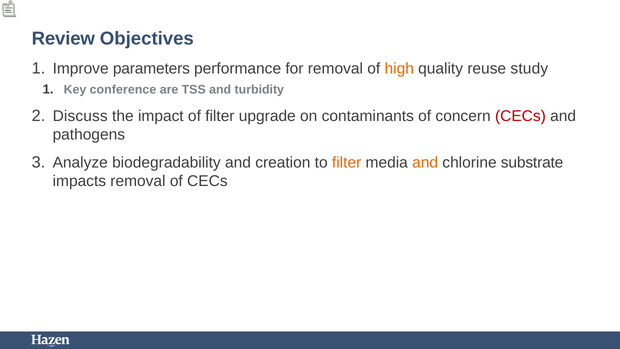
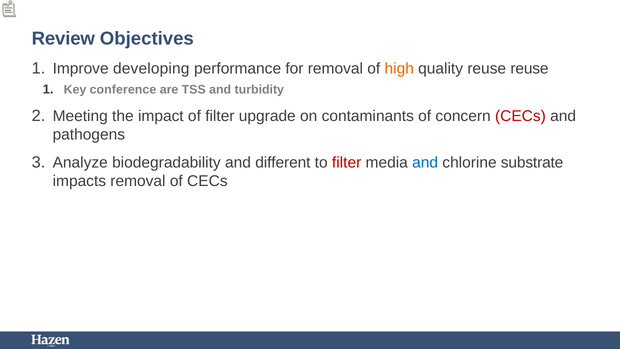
parameters: parameters -> developing
reuse study: study -> reuse
Discuss: Discuss -> Meeting
creation: creation -> different
filter at (347, 163) colour: orange -> red
and at (425, 163) colour: orange -> blue
